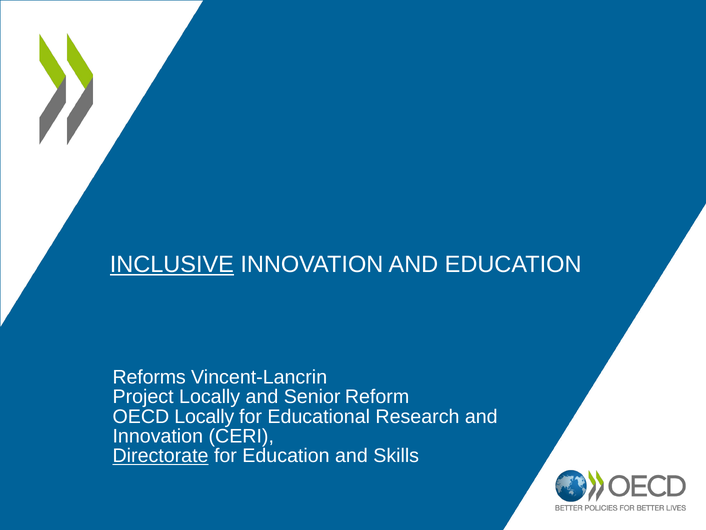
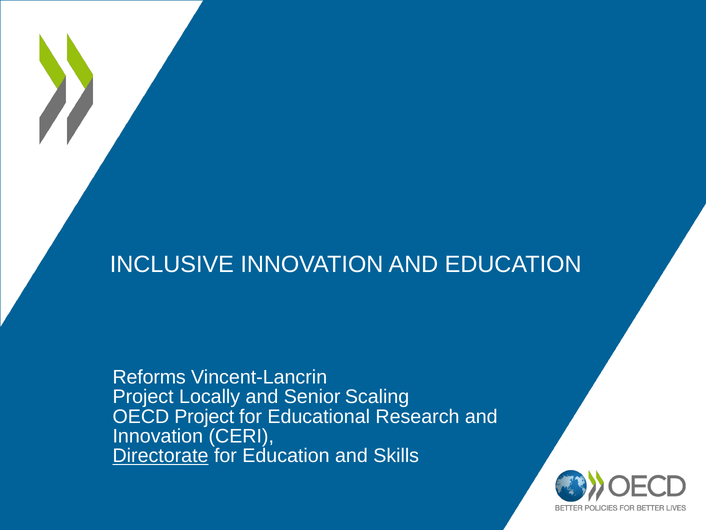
INCLUSIVE underline: present -> none
Reform: Reform -> Scaling
OECD Locally: Locally -> Project
